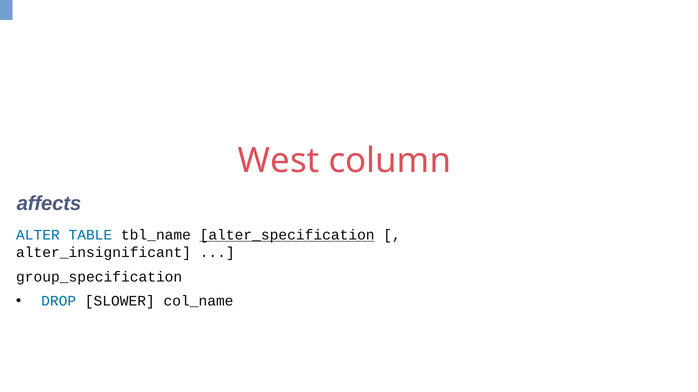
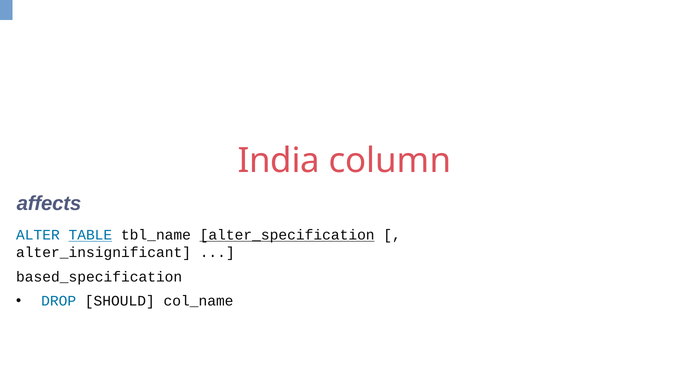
West: West -> India
TABLE underline: none -> present
group_specification: group_specification -> based_specification
SLOWER: SLOWER -> SHOULD
